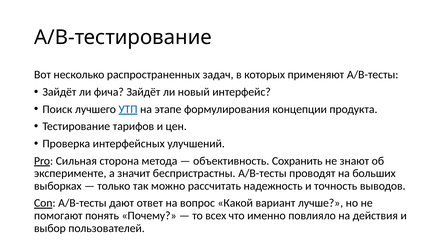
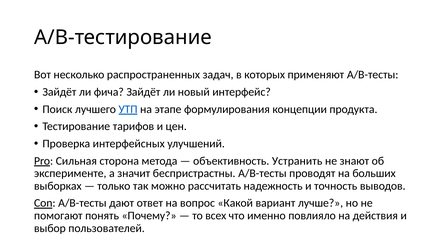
Сохранить: Сохранить -> Устранить
